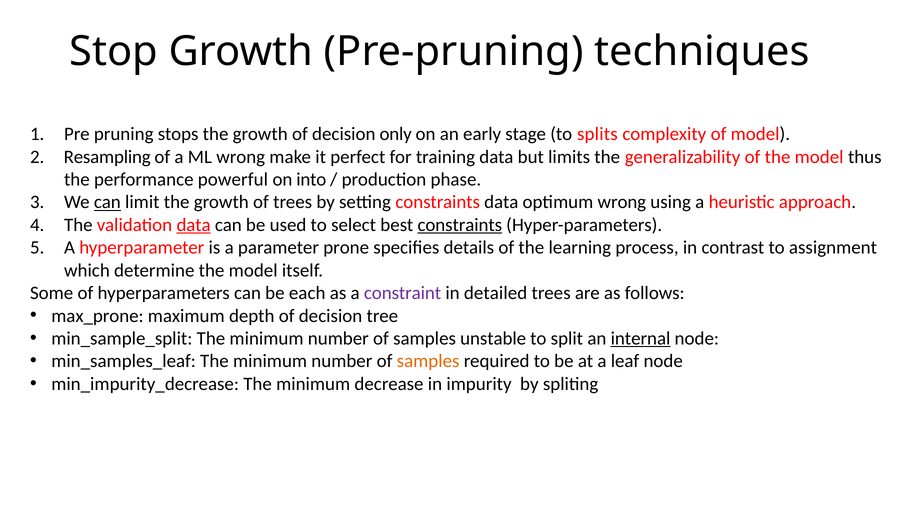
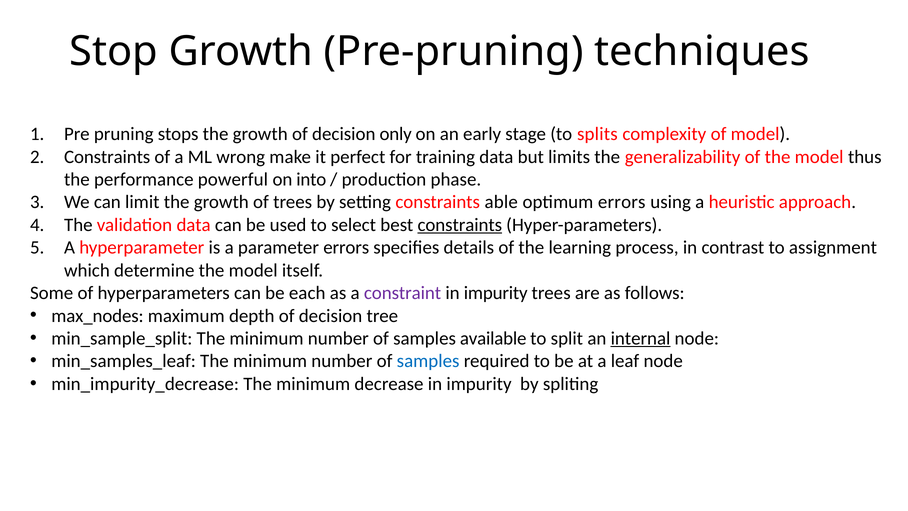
Resampling at (107, 157): Resampling -> Constraints
can at (107, 202) underline: present -> none
constraints data: data -> able
optimum wrong: wrong -> errors
data at (194, 225) underline: present -> none
parameter prone: prone -> errors
detailed at (496, 293): detailed -> impurity
max_prone: max_prone -> max_nodes
unstable: unstable -> available
samples at (428, 361) colour: orange -> blue
